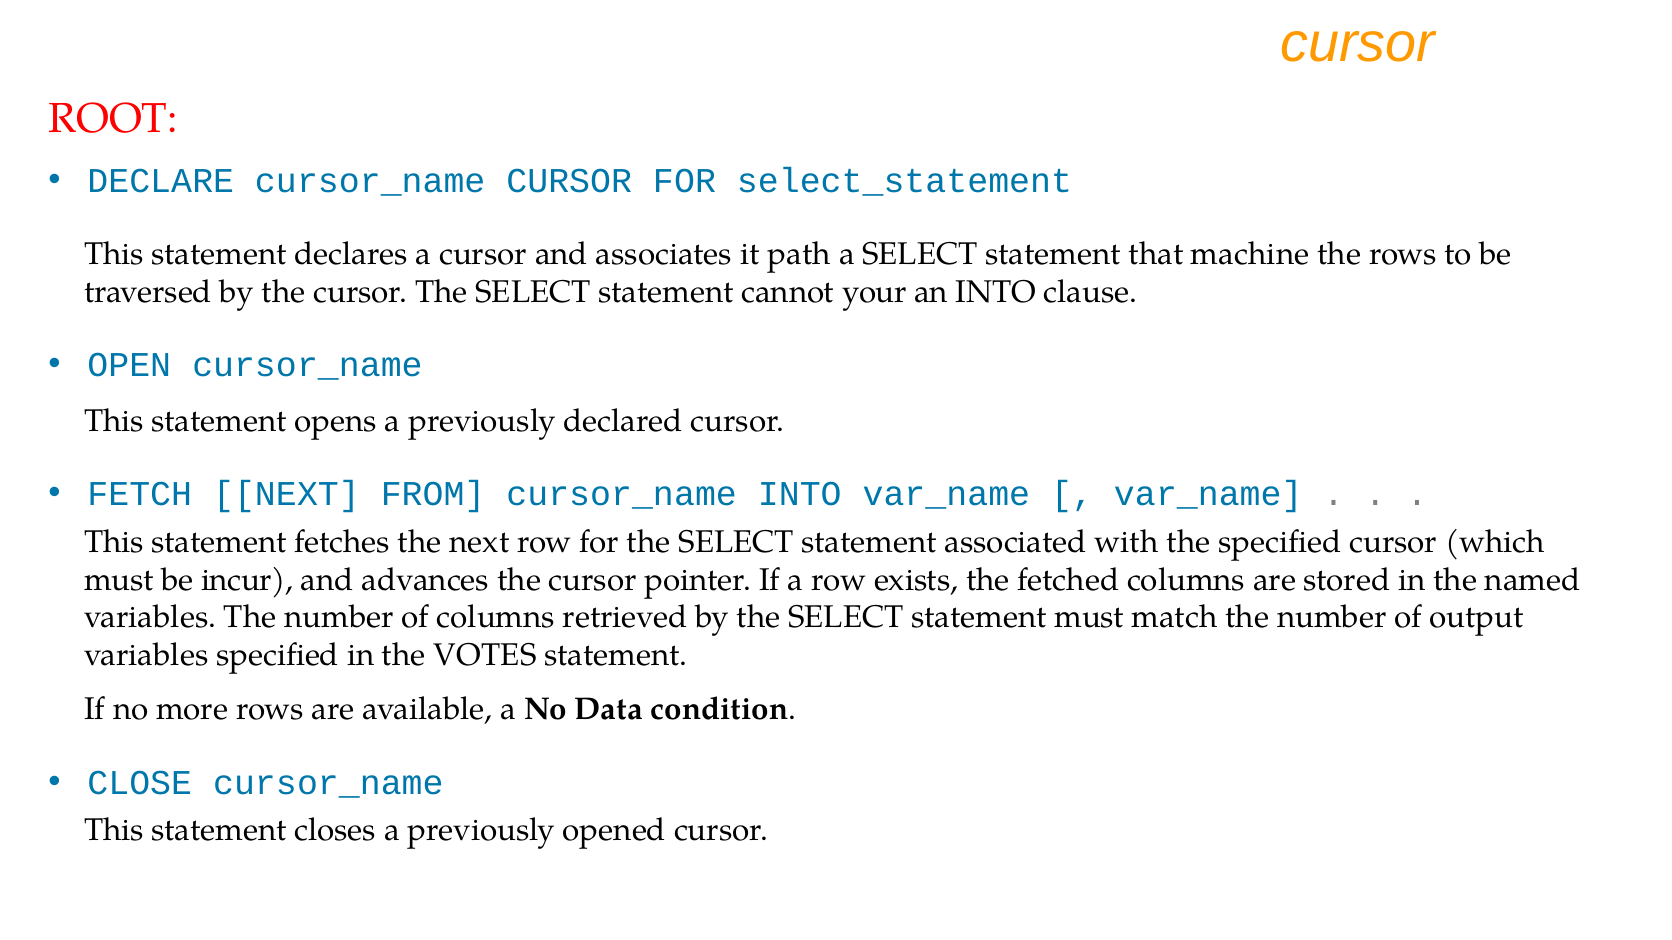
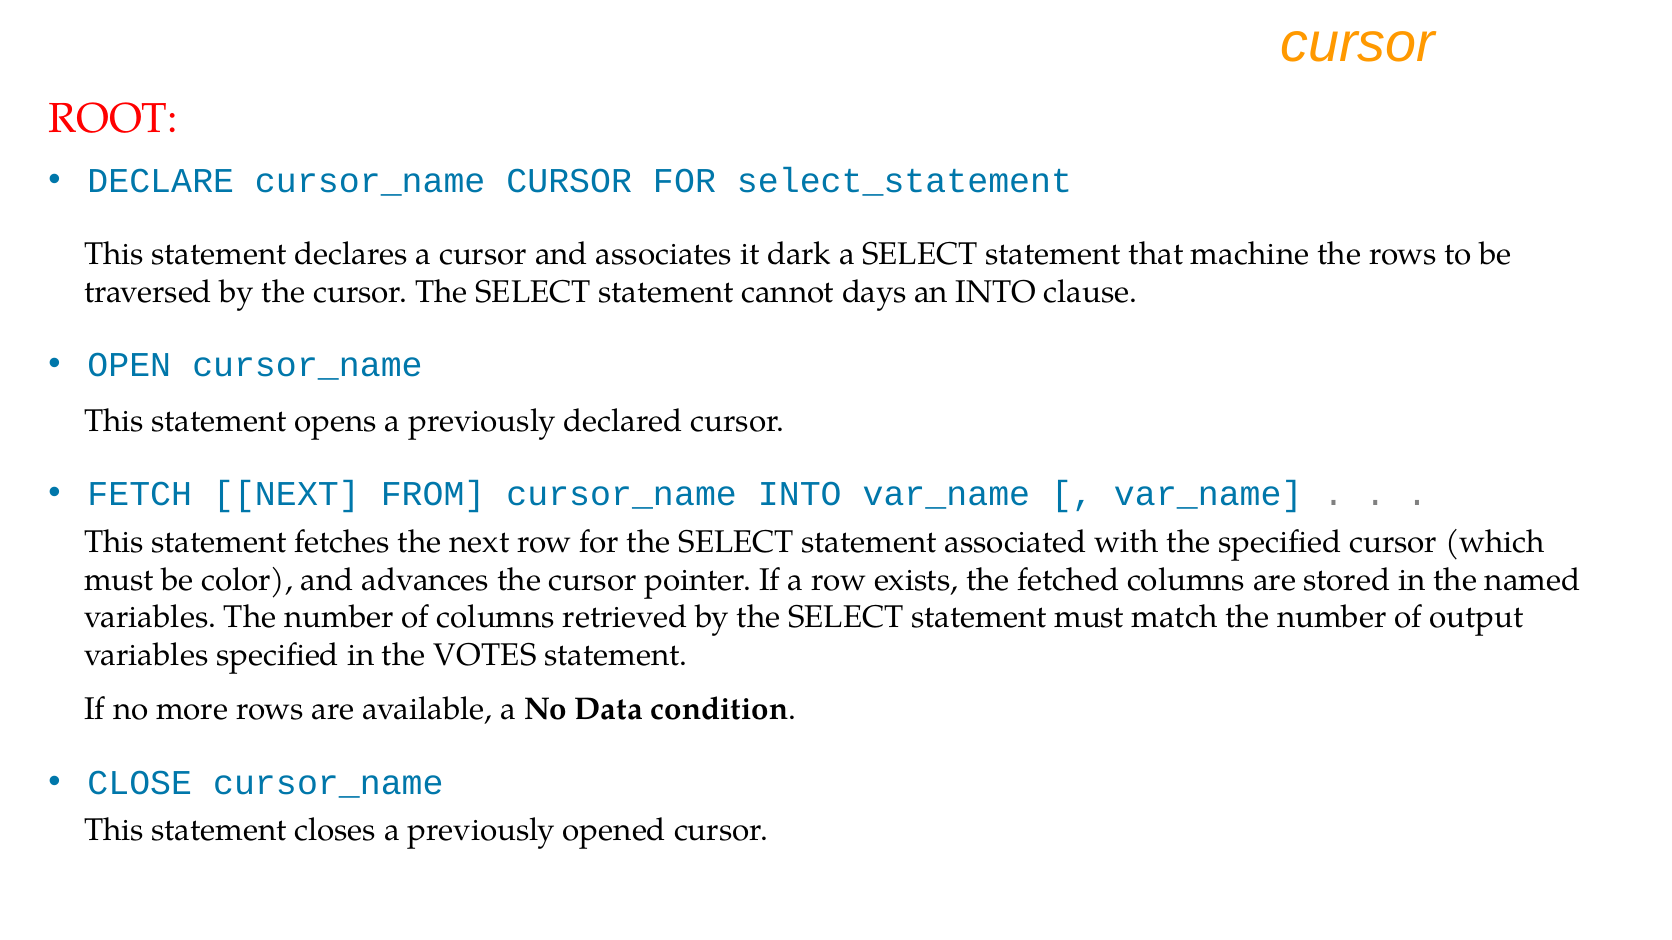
path: path -> dark
your: your -> days
incur: incur -> color
